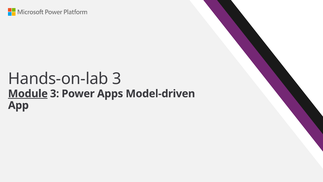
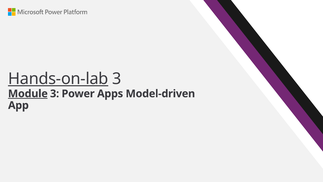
Hands-on-lab underline: none -> present
